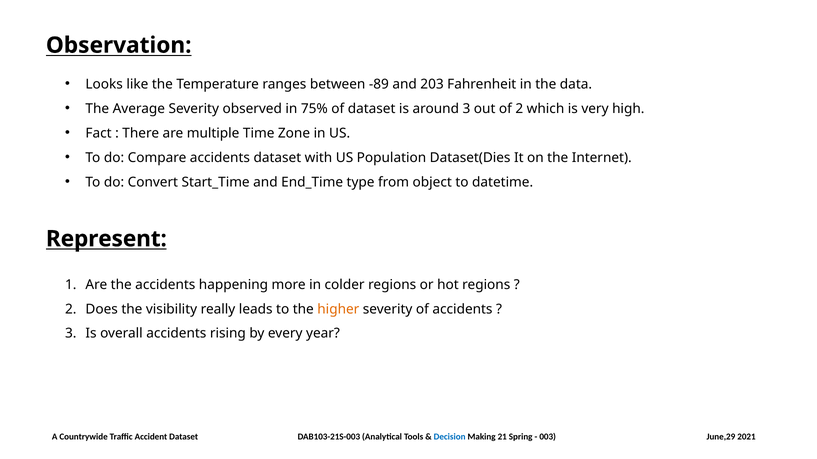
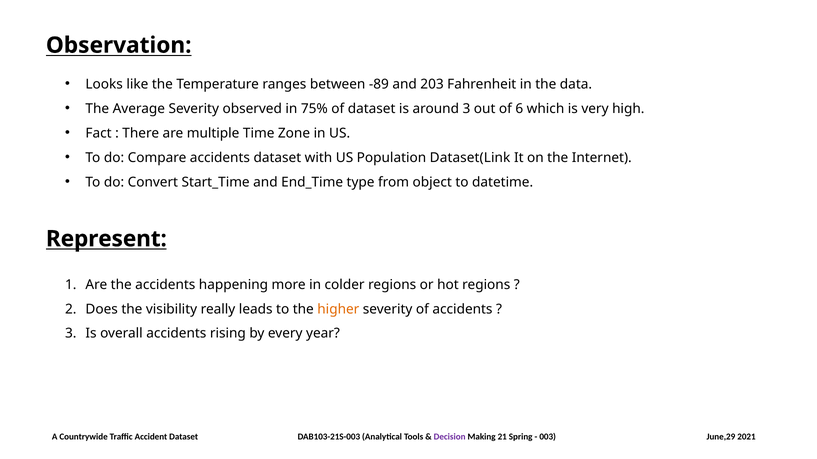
of 2: 2 -> 6
Dataset(Dies: Dataset(Dies -> Dataset(Link
Decision colour: blue -> purple
